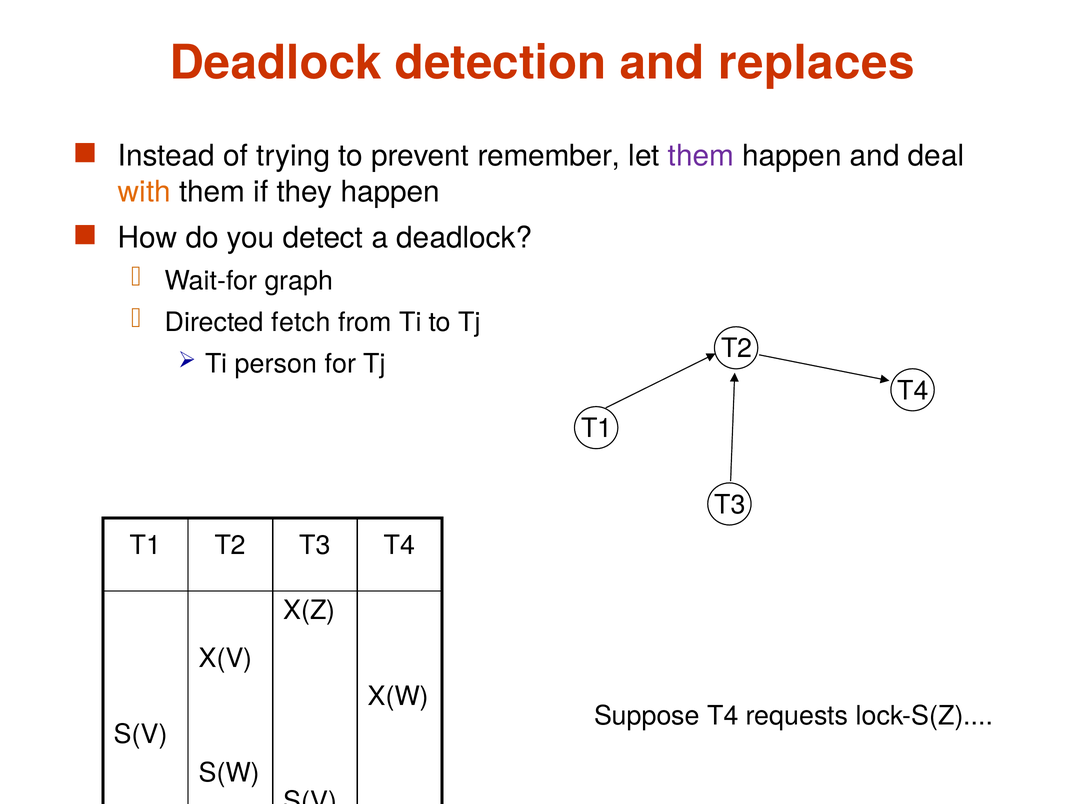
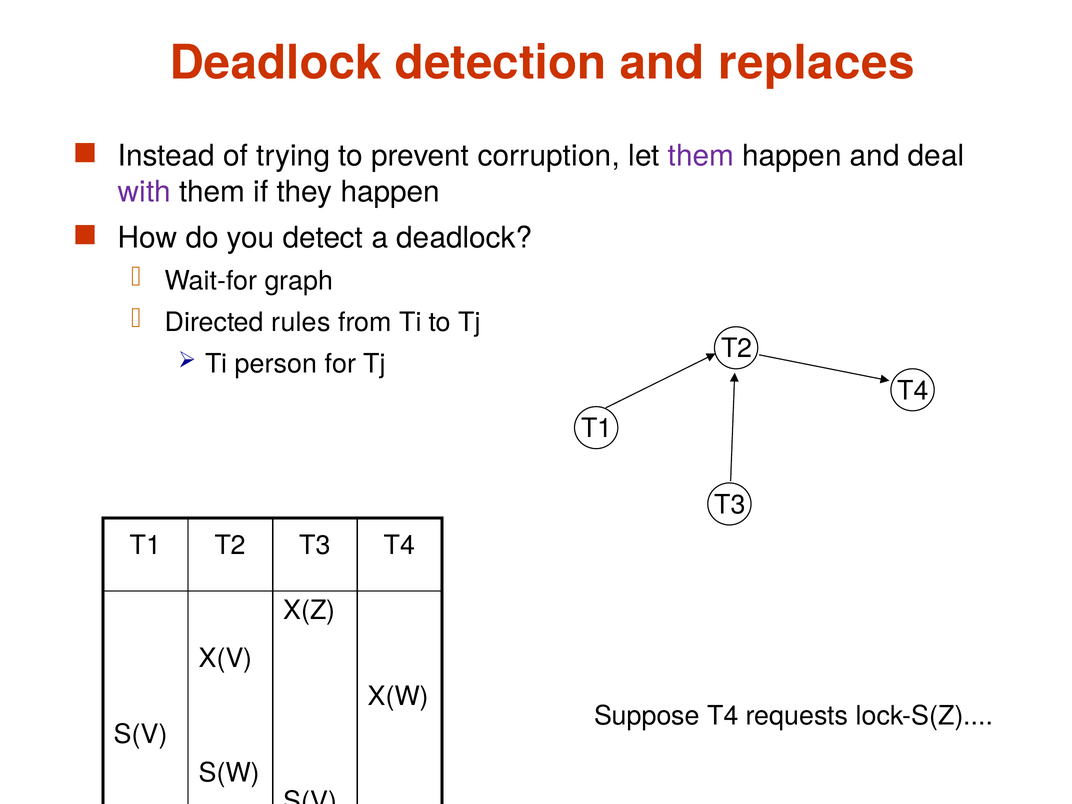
remember: remember -> corruption
with colour: orange -> purple
fetch: fetch -> rules
